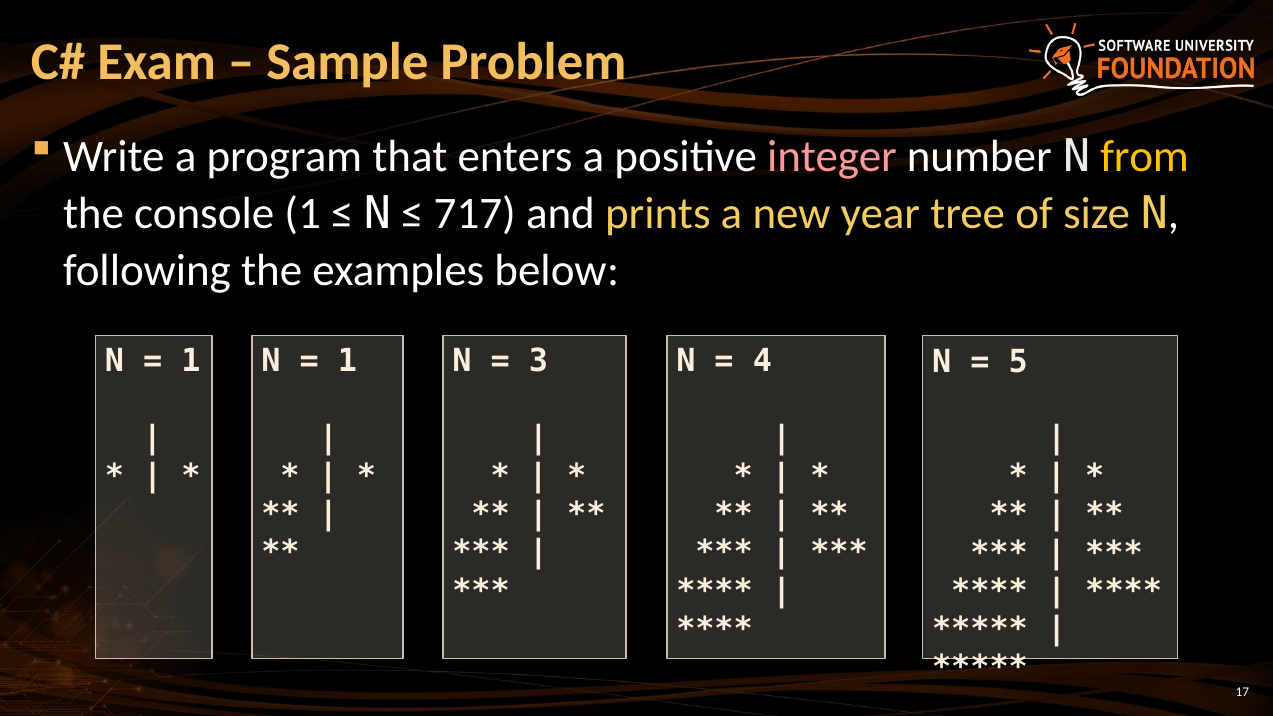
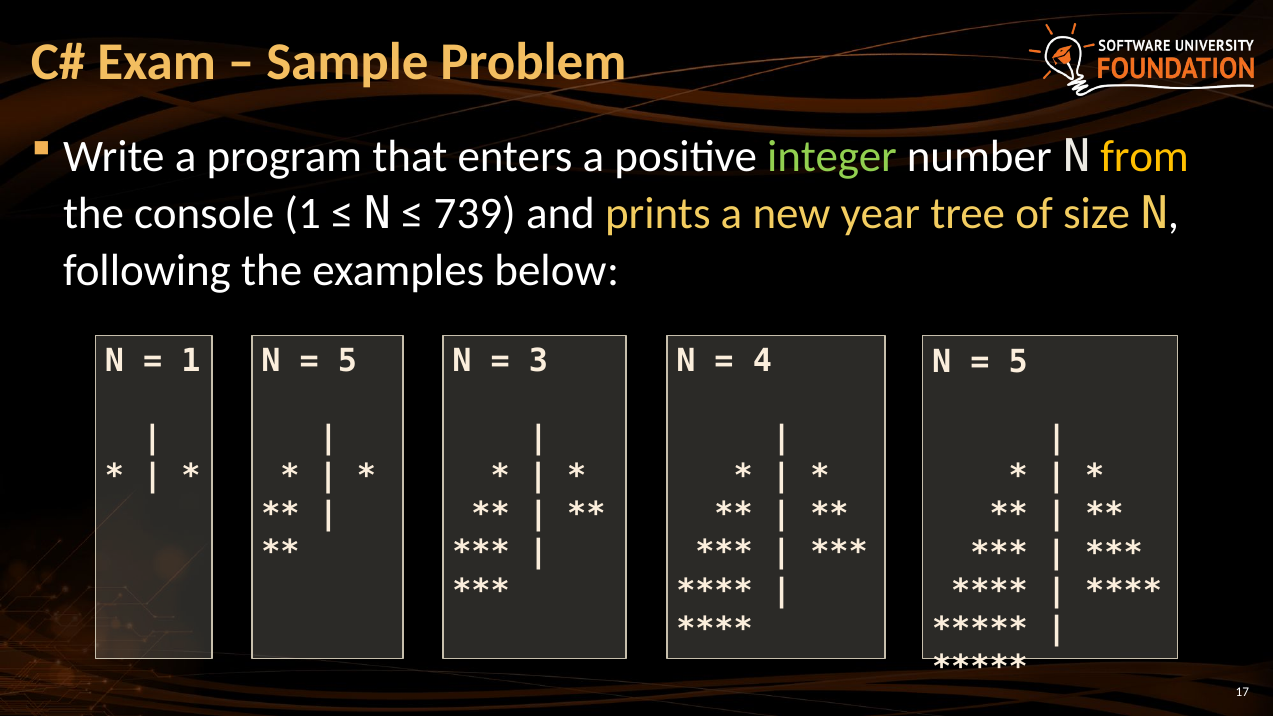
integer colour: pink -> light green
717: 717 -> 739
1 at (347, 362): 1 -> 5
